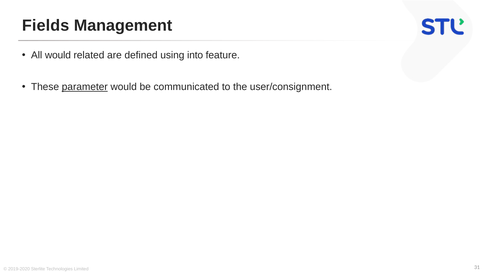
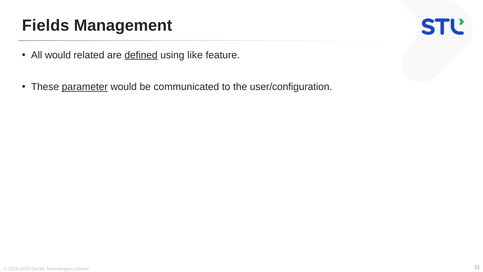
defined underline: none -> present
into: into -> like
user/consignment: user/consignment -> user/configuration
